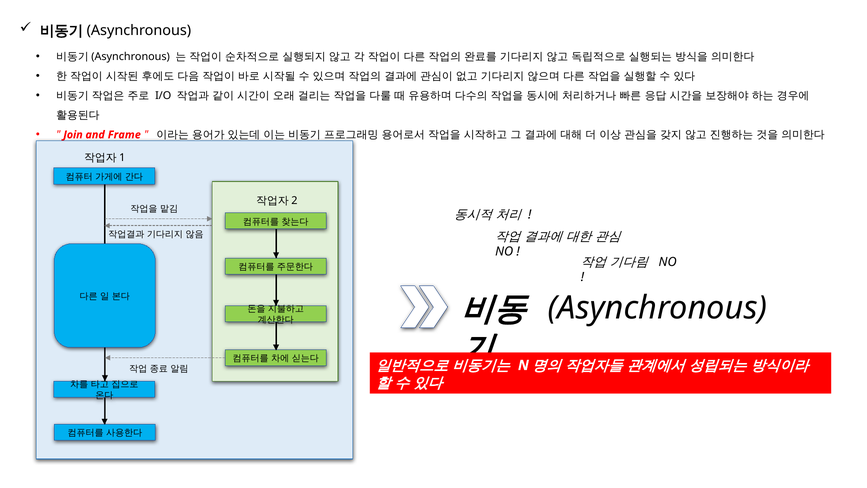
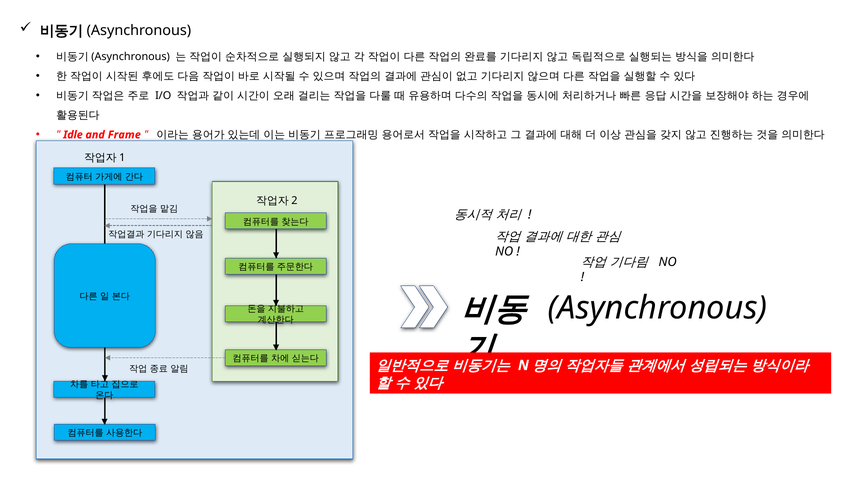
Join: Join -> Idle
